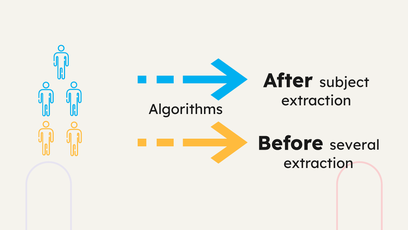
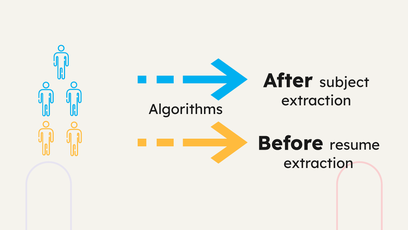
several: several -> resume
